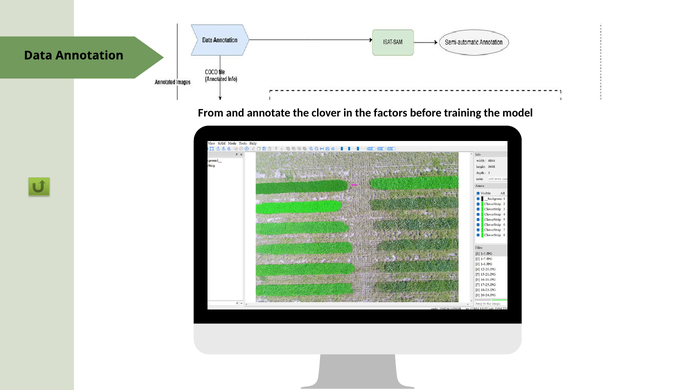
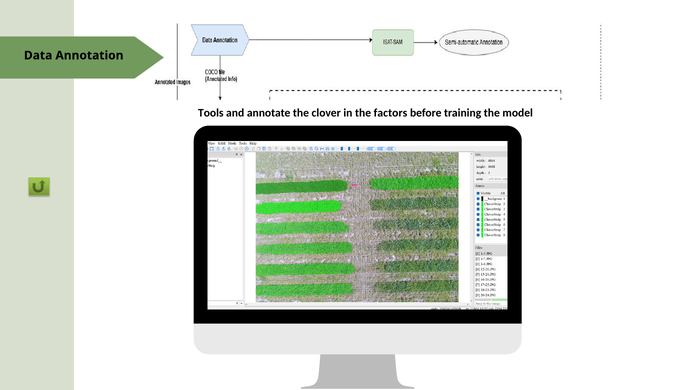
From: From -> Tools
